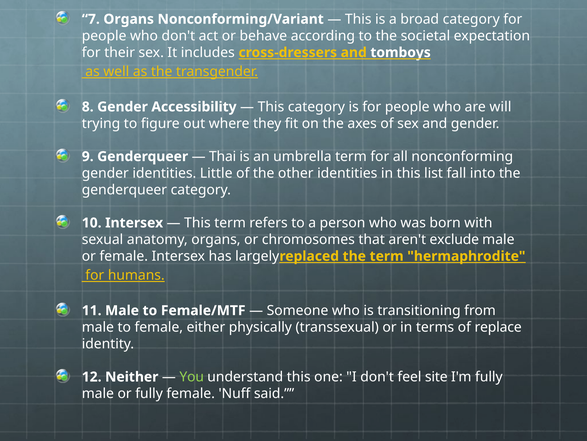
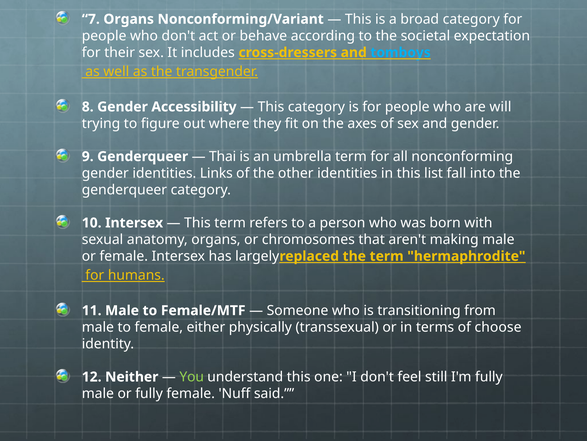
tomboys colour: white -> light blue
Little: Little -> Links
exclude: exclude -> making
replace: replace -> choose
site: site -> still
